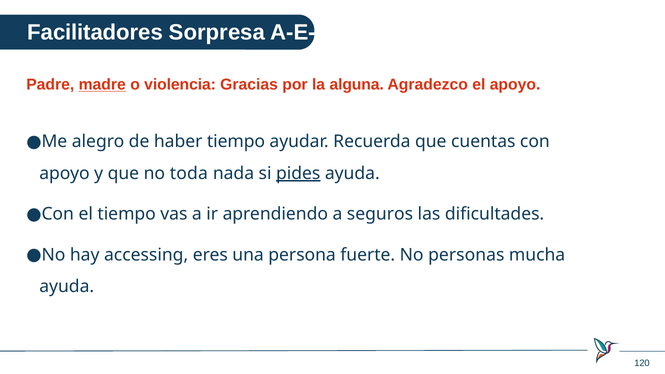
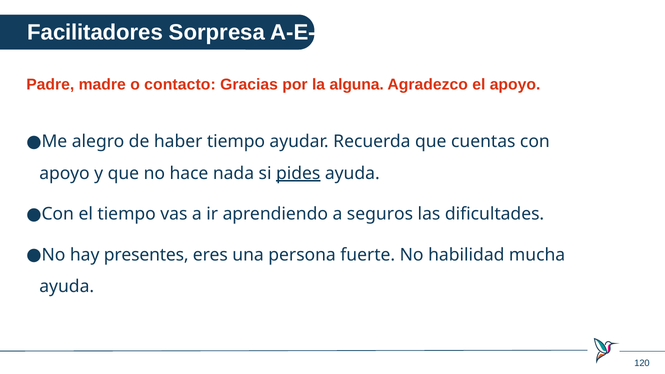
madre underline: present -> none
violencia: violencia -> contacto
toda: toda -> hace
accessing: accessing -> presentes
personas: personas -> habilidad
